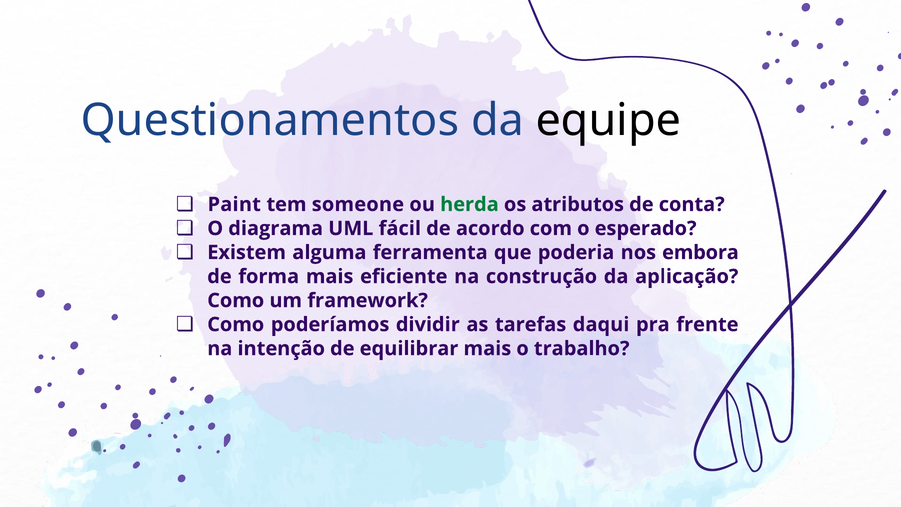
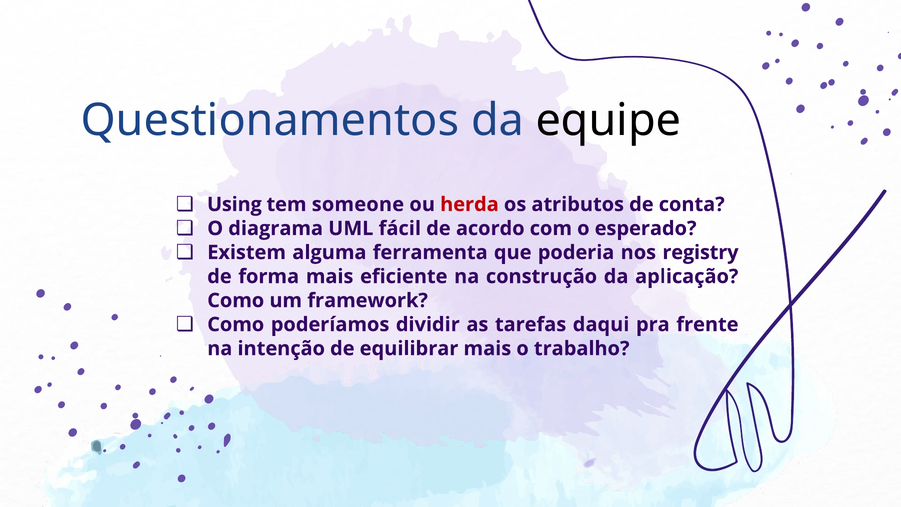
Paint: Paint -> Using
herda colour: green -> red
embora: embora -> registry
